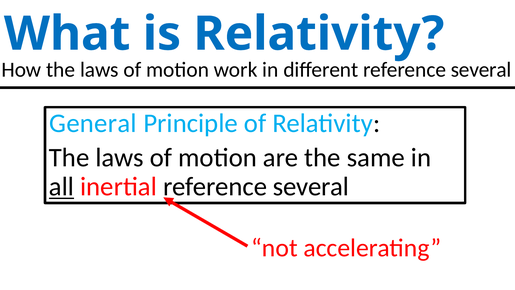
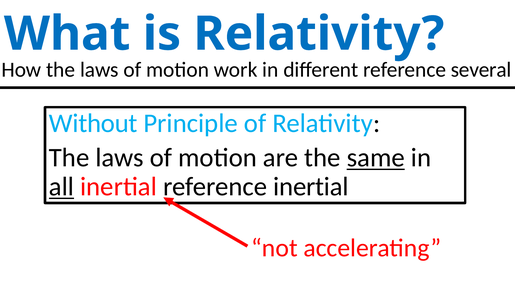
General: General -> Without
same underline: none -> present
several at (311, 187): several -> inertial
